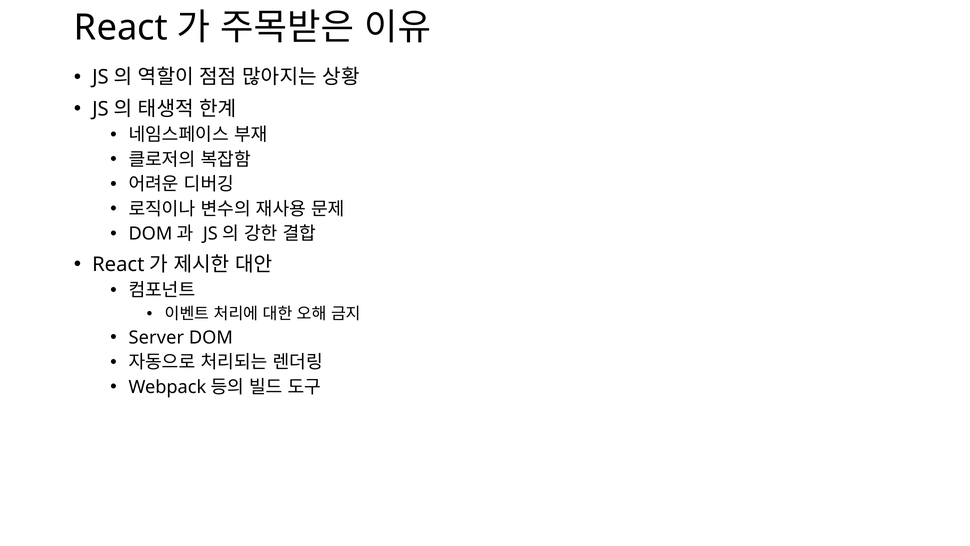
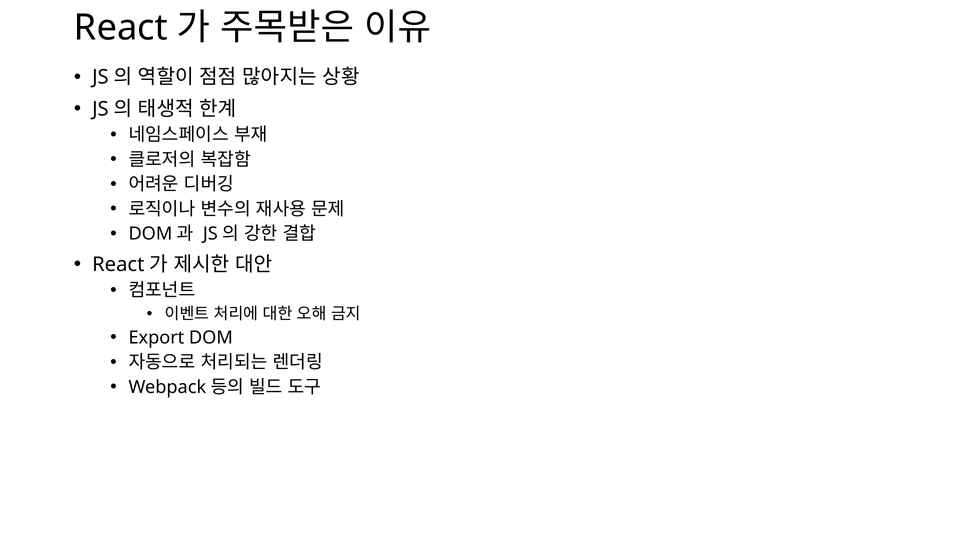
Server: Server -> Export
